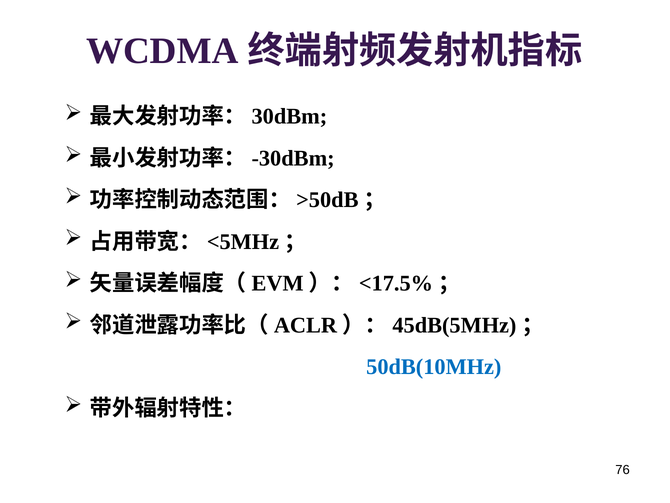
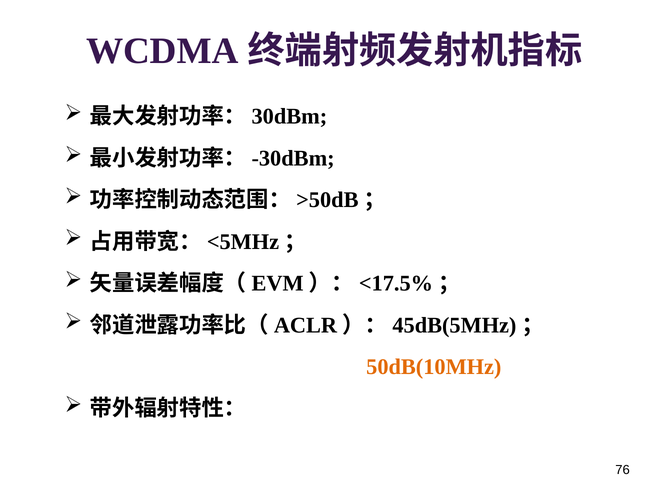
50dB(10MHz colour: blue -> orange
